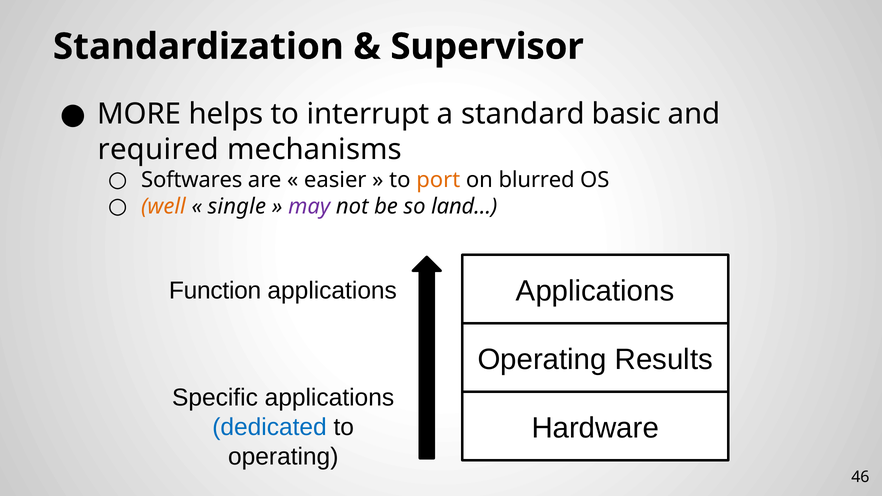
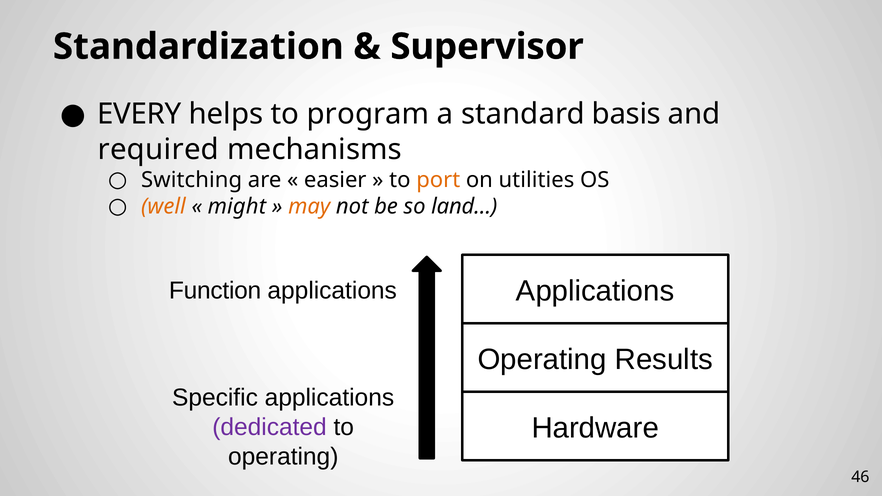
MORE: MORE -> EVERY
interrupt: interrupt -> program
basic: basic -> basis
Softwares: Softwares -> Switching
blurred: blurred -> utilities
single: single -> might
may colour: purple -> orange
dedicated colour: blue -> purple
